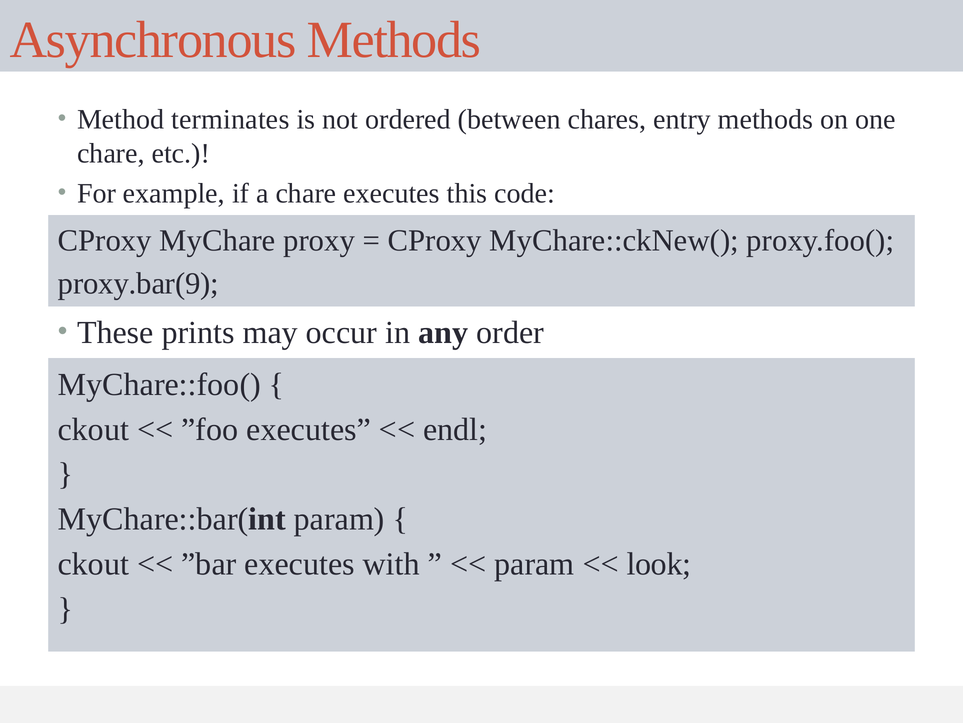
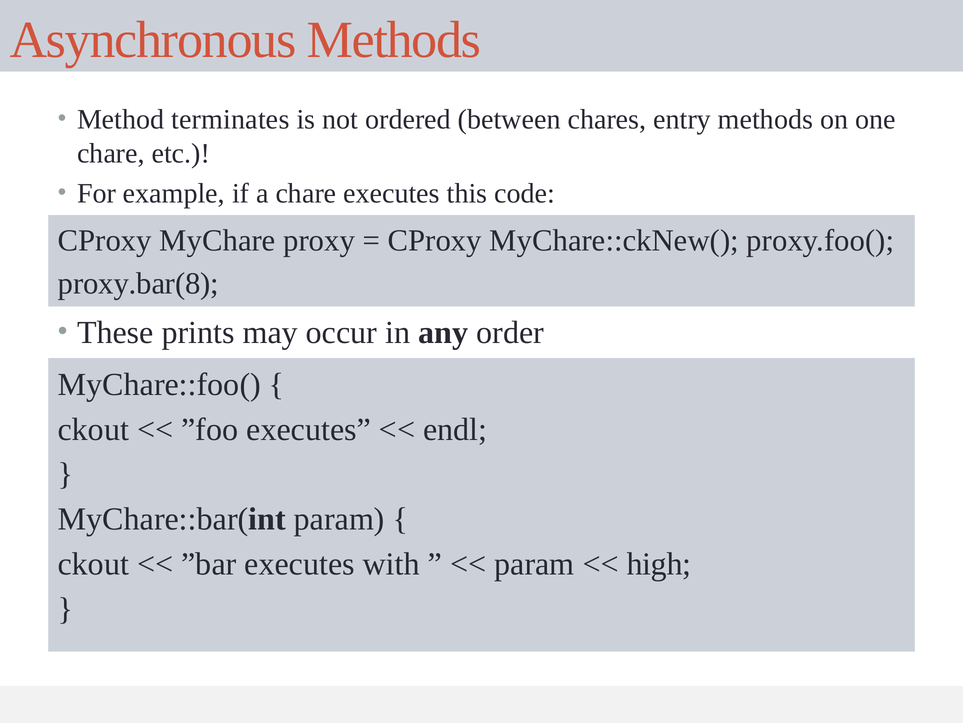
proxy.bar(9: proxy.bar(9 -> proxy.bar(8
look: look -> high
